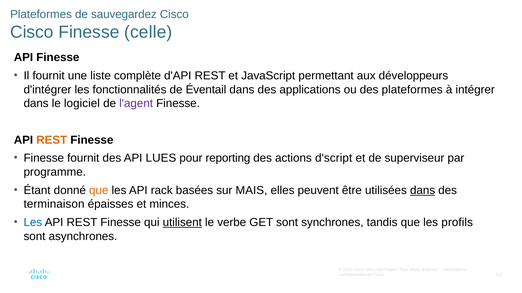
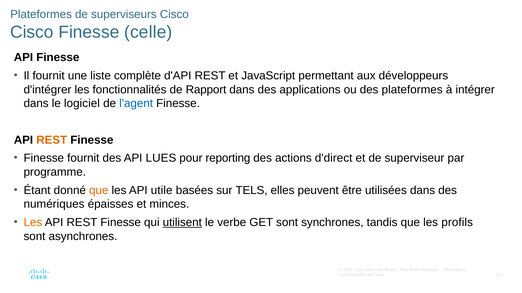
sauvegardez: sauvegardez -> superviseurs
Éventail: Éventail -> Rapport
l'agent colour: purple -> blue
d'script: d'script -> d'direct
rack: rack -> utile
MAIS: MAIS -> TELS
dans at (423, 191) underline: present -> none
terminaison: terminaison -> numériques
Les at (33, 223) colour: blue -> orange
